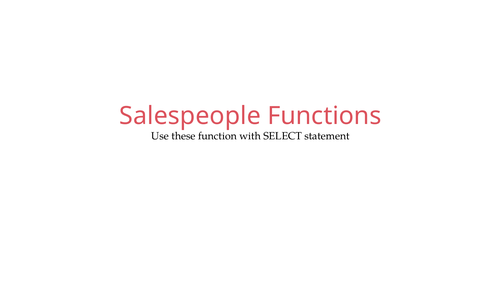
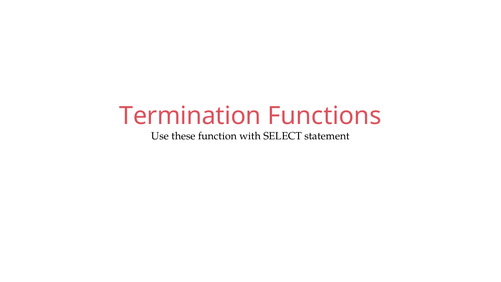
Salespeople: Salespeople -> Termination
